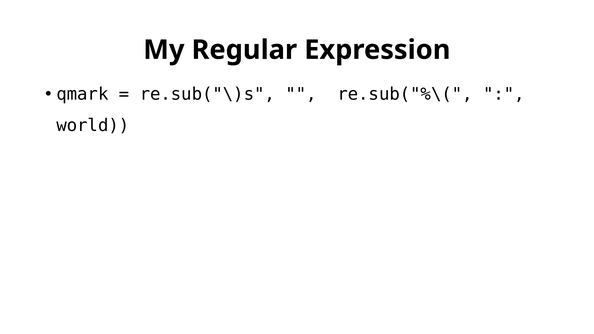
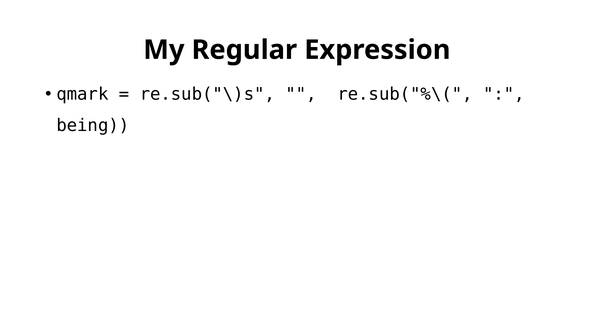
world: world -> being
